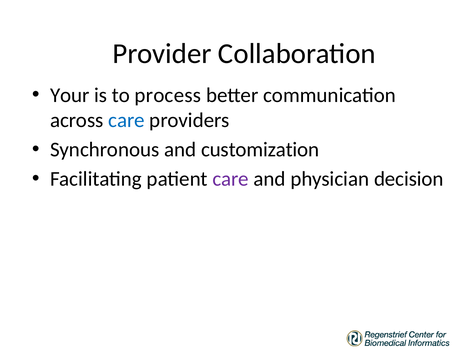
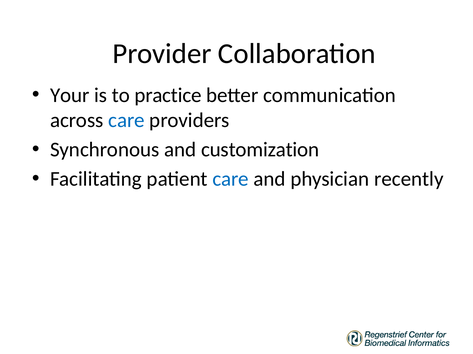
process: process -> practice
care at (231, 179) colour: purple -> blue
decision: decision -> recently
